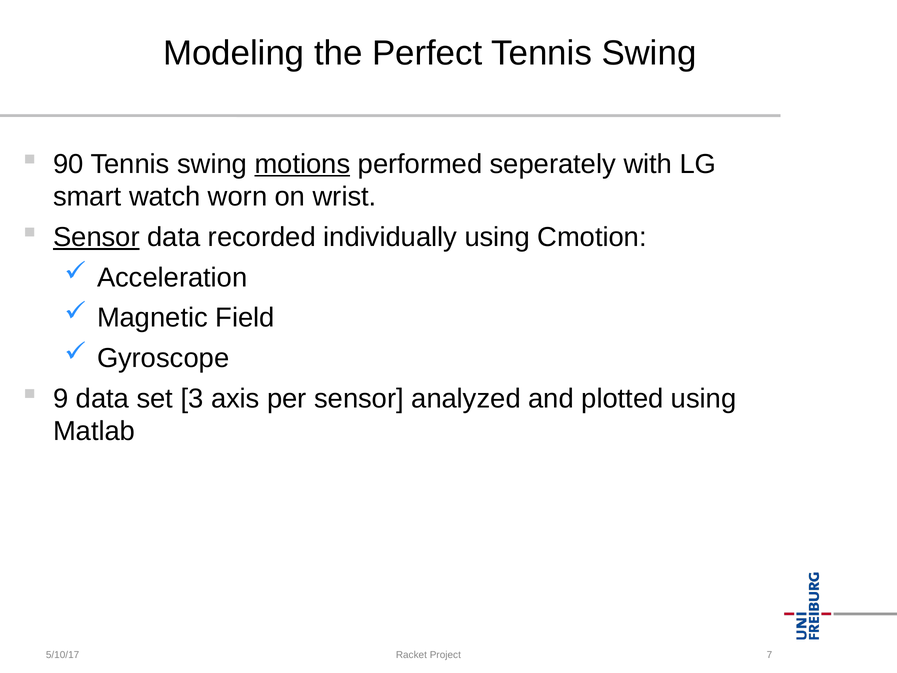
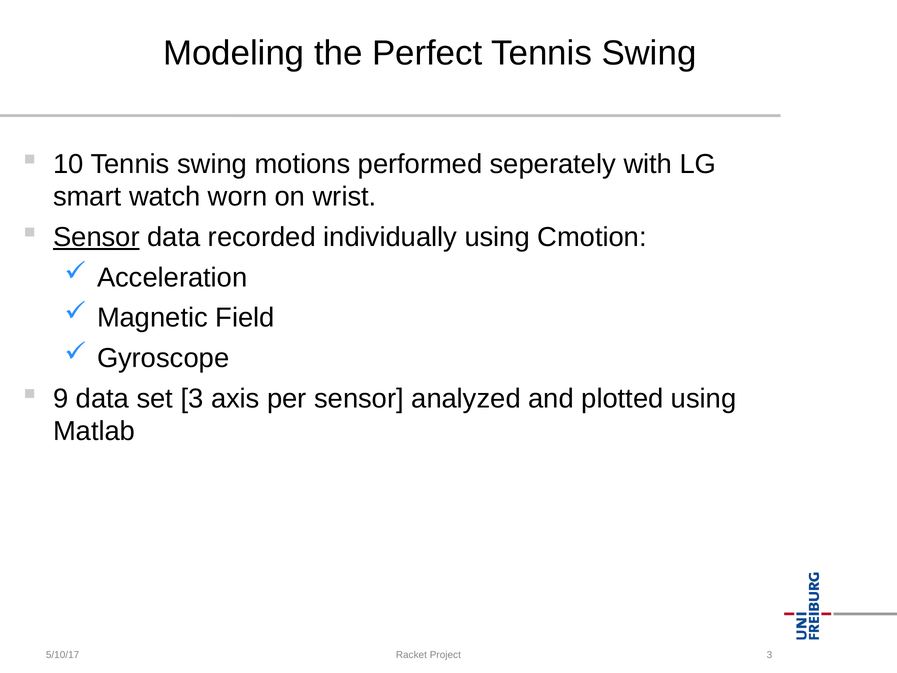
90: 90 -> 10
motions underline: present -> none
Project 7: 7 -> 3
